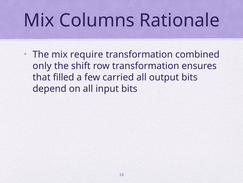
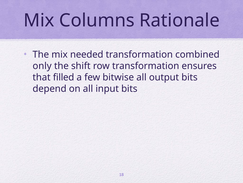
require: require -> needed
carried: carried -> bitwise
